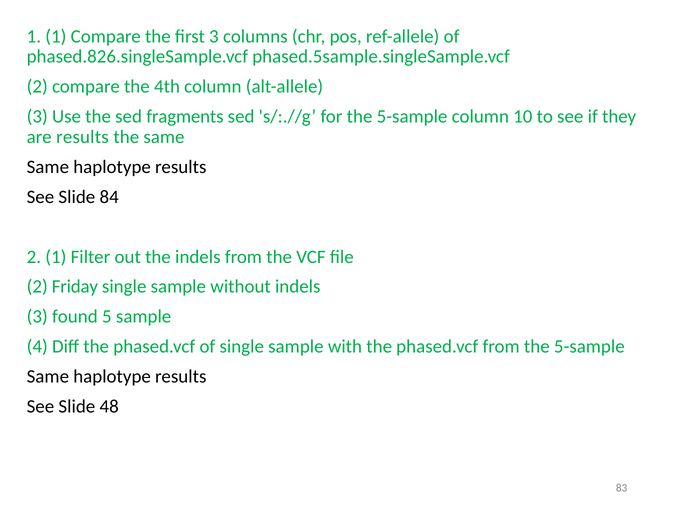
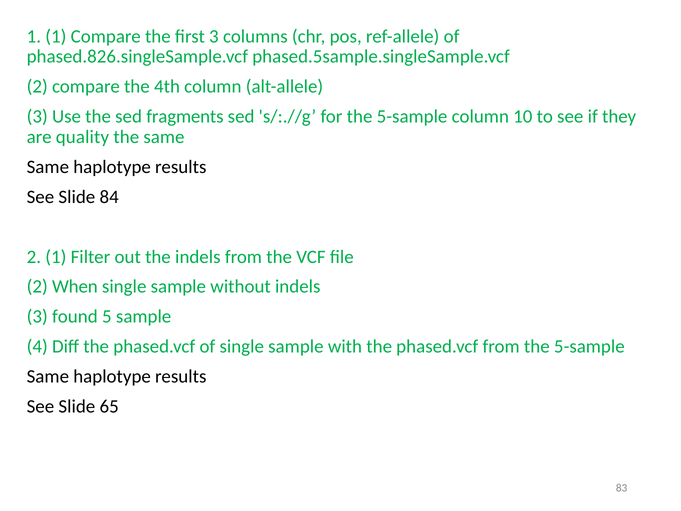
are results: results -> quality
Friday: Friday -> When
48: 48 -> 65
